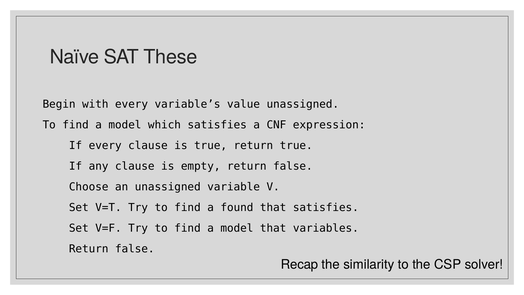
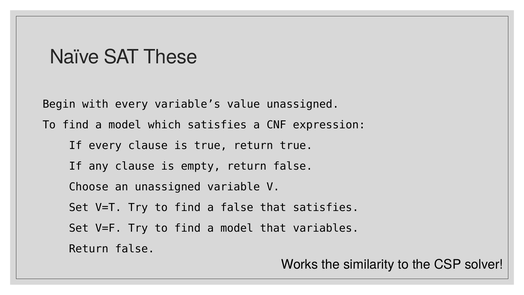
a found: found -> false
Recap: Recap -> Works
